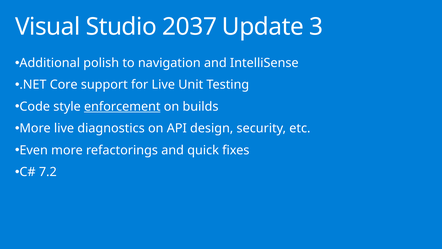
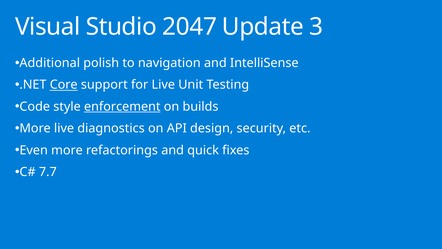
2037: 2037 -> 2047
Core underline: none -> present
7.2: 7.2 -> 7.7
